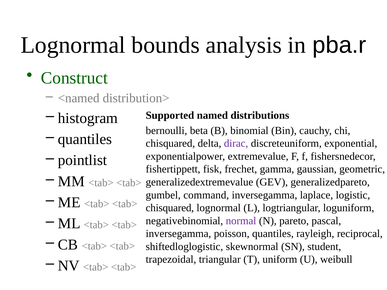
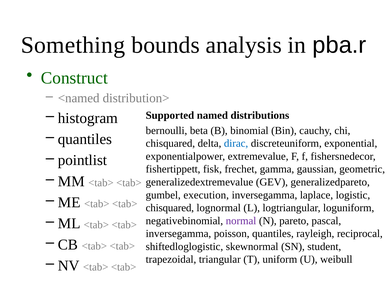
Lognormal at (73, 45): Lognormal -> Something
dirac colour: purple -> blue
command: command -> execution
